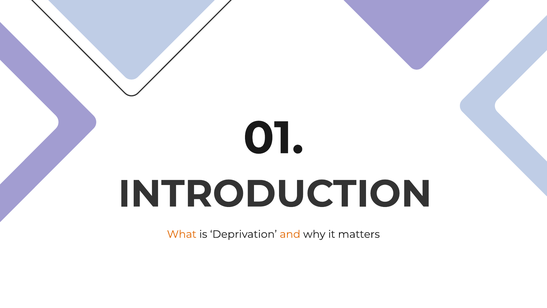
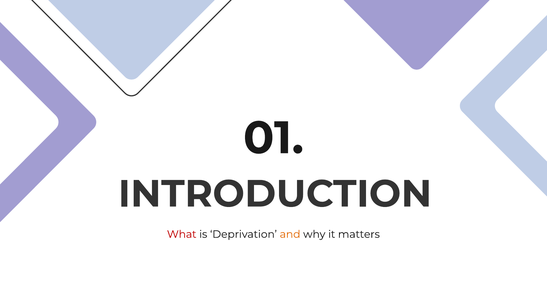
What colour: orange -> red
